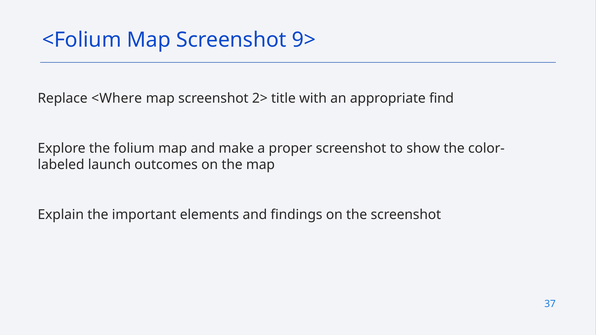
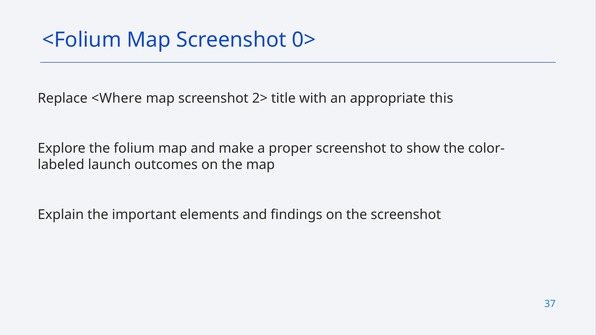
9>: 9> -> 0>
find: find -> this
